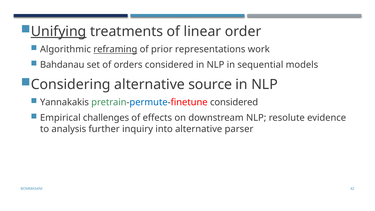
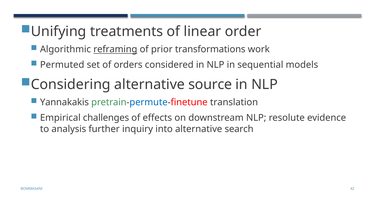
Unifying underline: present -> none
representations: representations -> transformations
Bahdanau: Bahdanau -> Permuted
pretrain-permute-finetune considered: considered -> translation
parser: parser -> search
